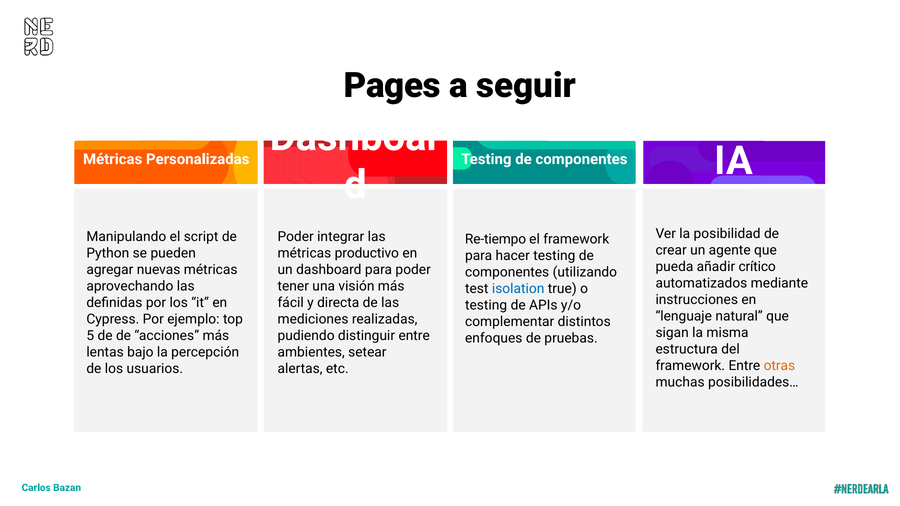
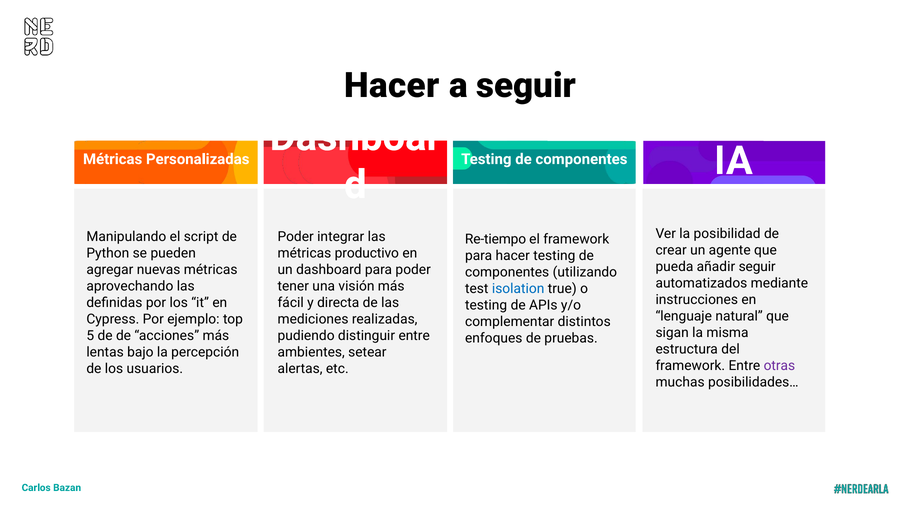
Pages at (392, 86): Pages -> Hacer
añadir crítico: crítico -> seguir
otras colour: orange -> purple
